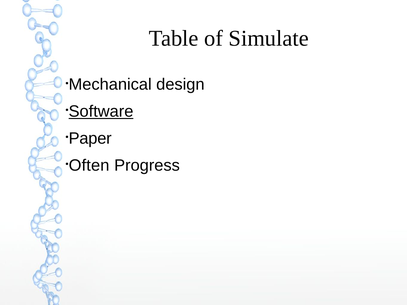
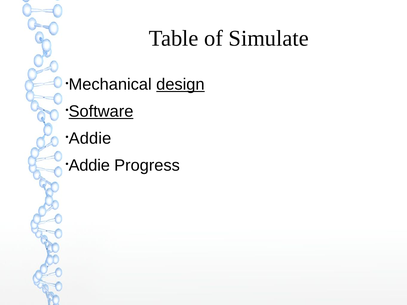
design underline: none -> present
Paper at (90, 138): Paper -> Addie
Often at (89, 165): Often -> Addie
